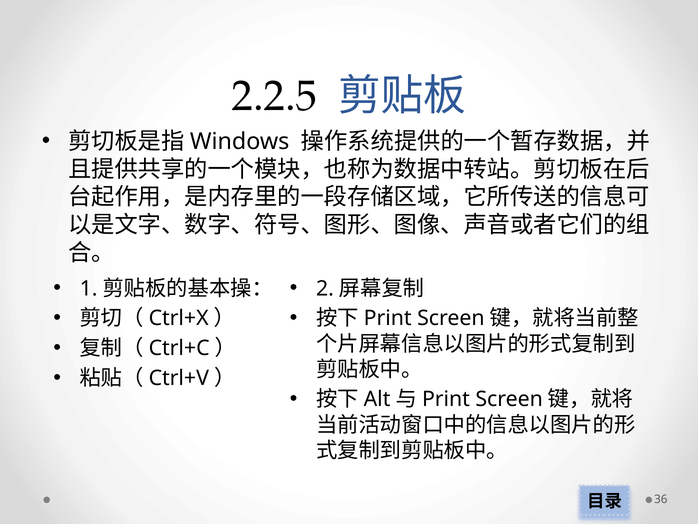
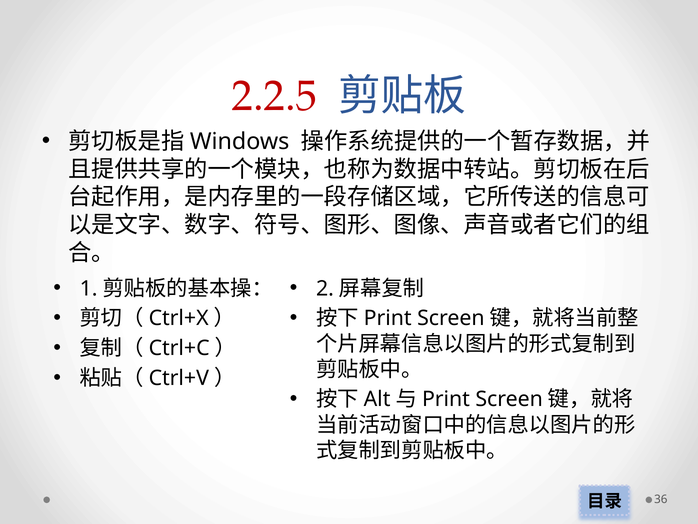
2.2.5 colour: black -> red
